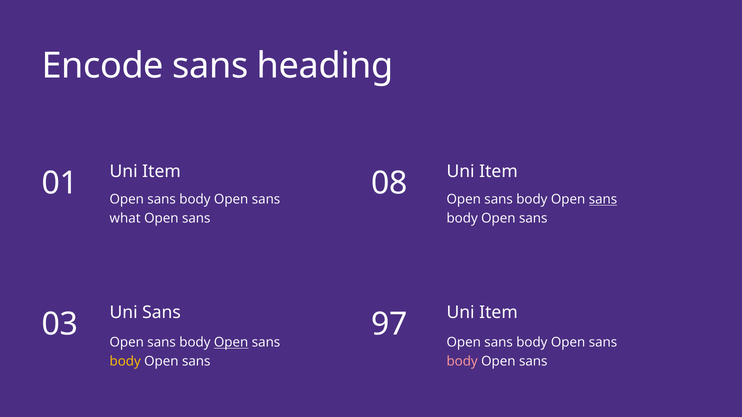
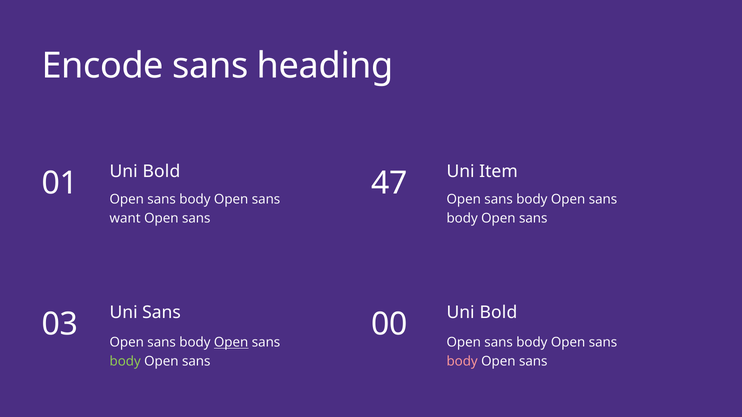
Item at (161, 172): Item -> Bold
08: 08 -> 47
sans at (603, 200) underline: present -> none
what: what -> want
Item at (498, 313): Item -> Bold
97: 97 -> 00
body at (125, 362) colour: yellow -> light green
